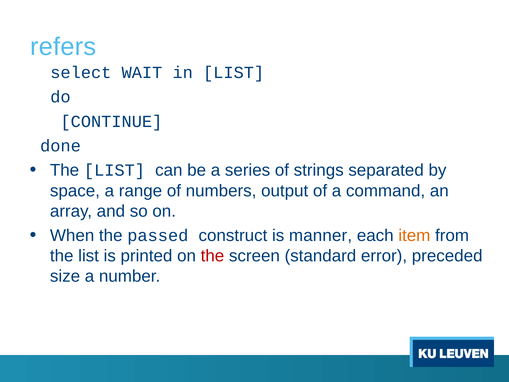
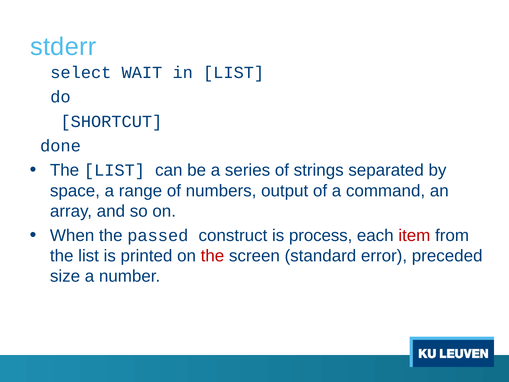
refers: refers -> stderr
CONTINUE: CONTINUE -> SHORTCUT
manner: manner -> process
item colour: orange -> red
